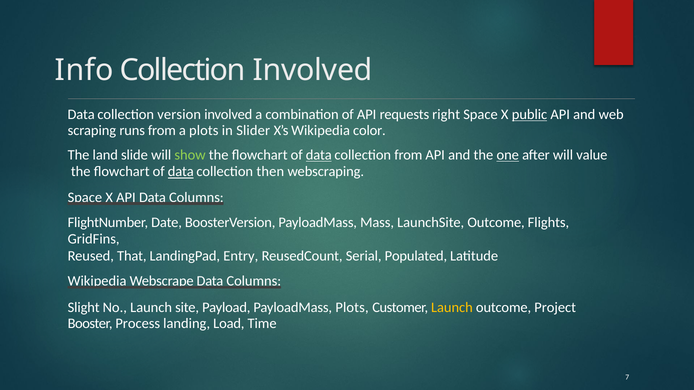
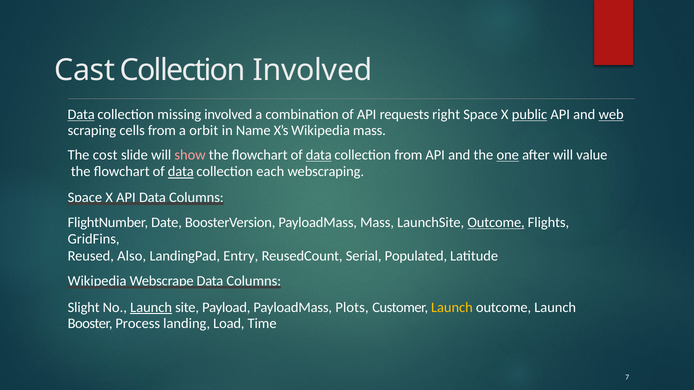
Info: Info -> Cast
Data at (81, 115) underline: none -> present
version: version -> missing
web underline: none -> present
runs: runs -> cells
a plots: plots -> orbit
Slider: Slider -> Name
Wikipedia color: color -> mass
land: land -> cost
show colour: light green -> pink
then: then -> each
Outcome at (496, 223) underline: none -> present
That: That -> Also
Launch at (151, 308) underline: none -> present
outcome Project: Project -> Launch
